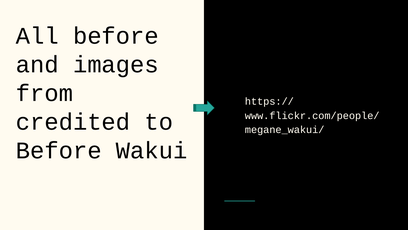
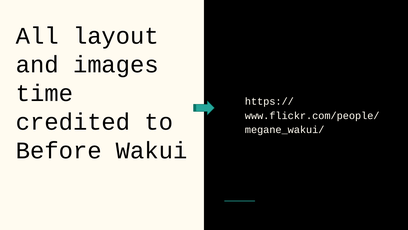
All before: before -> layout
from: from -> time
